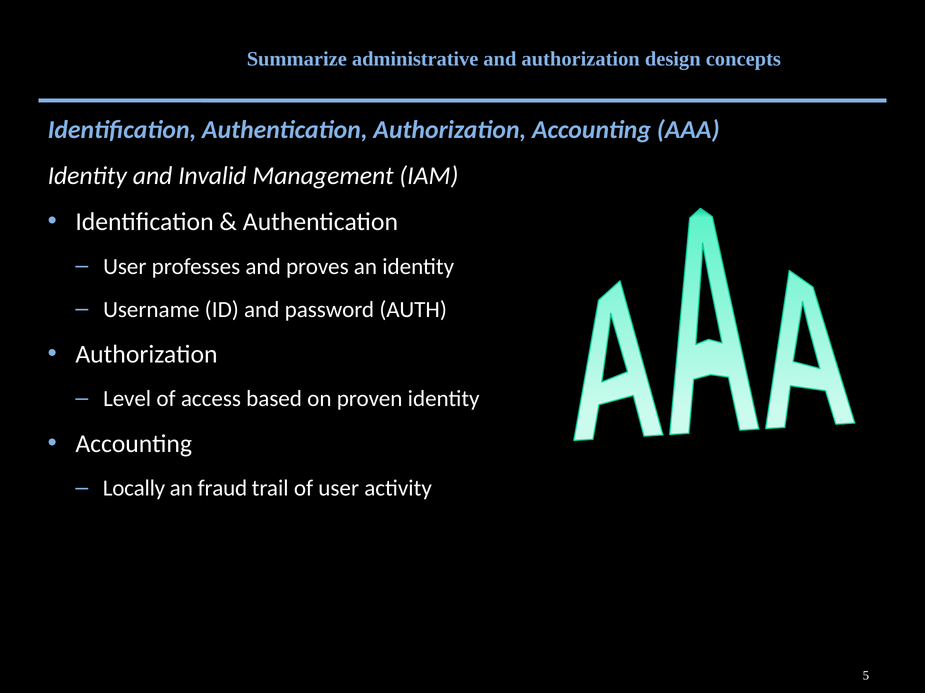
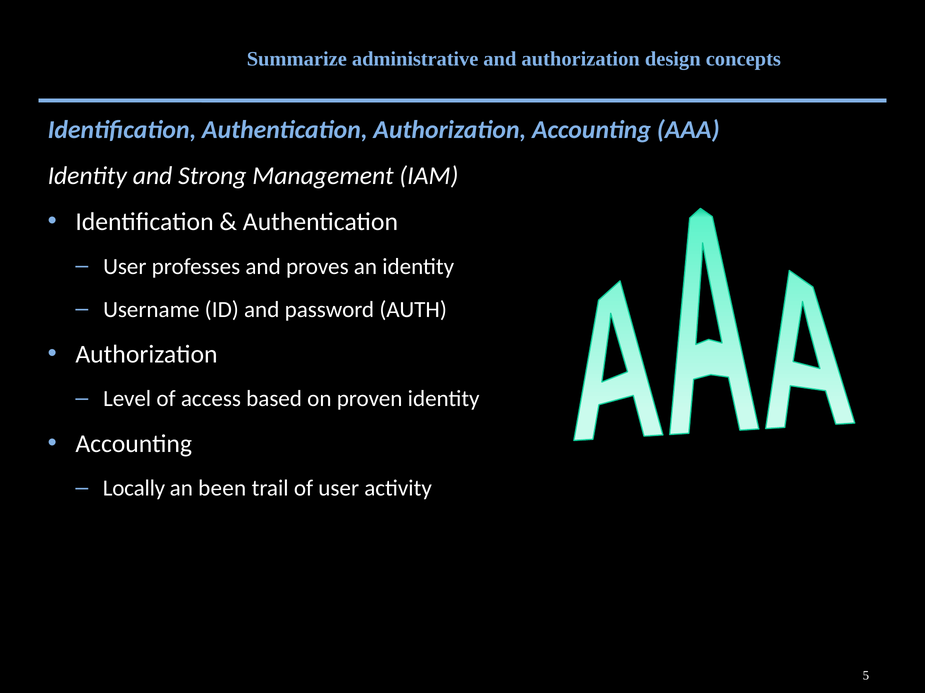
Invalid: Invalid -> Strong
fraud: fraud -> been
